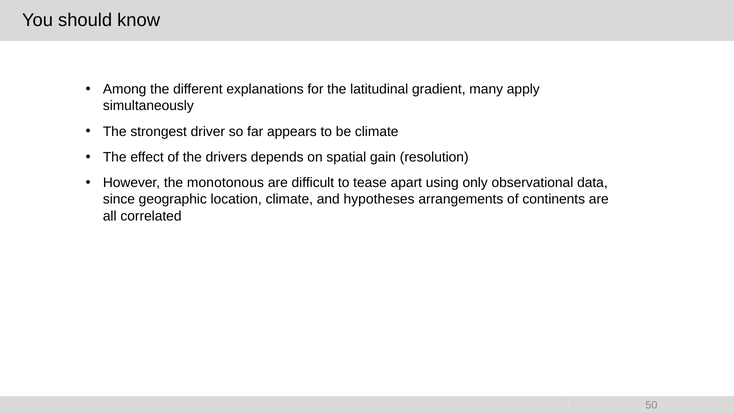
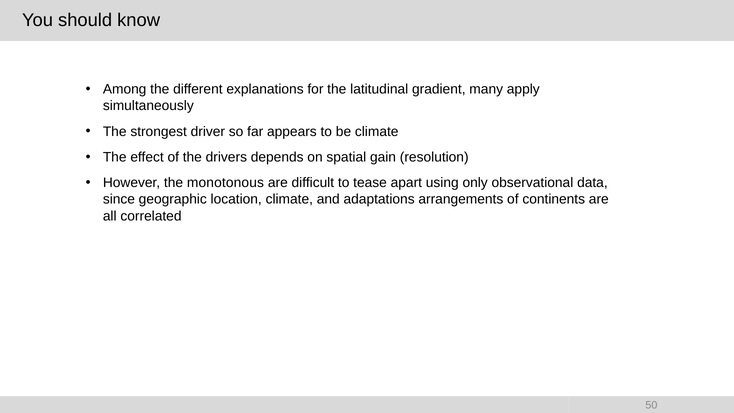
hypotheses: hypotheses -> adaptations
